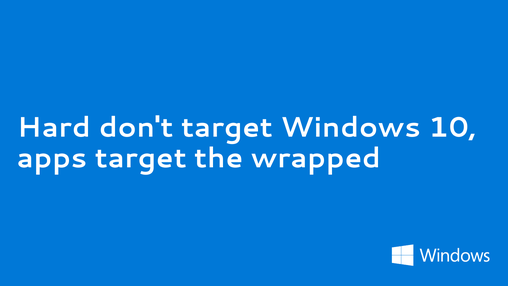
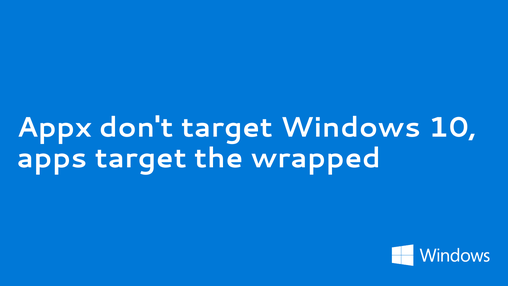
Hard: Hard -> Appx
